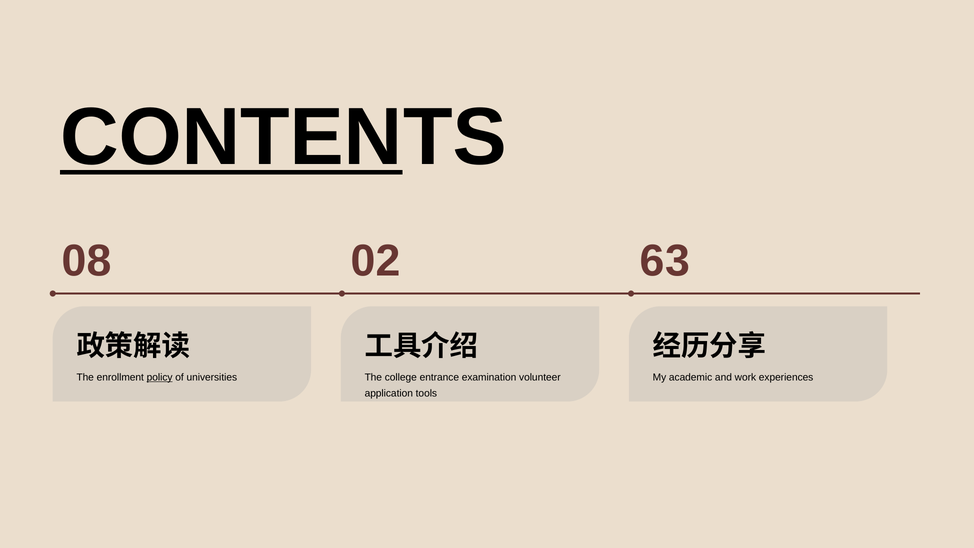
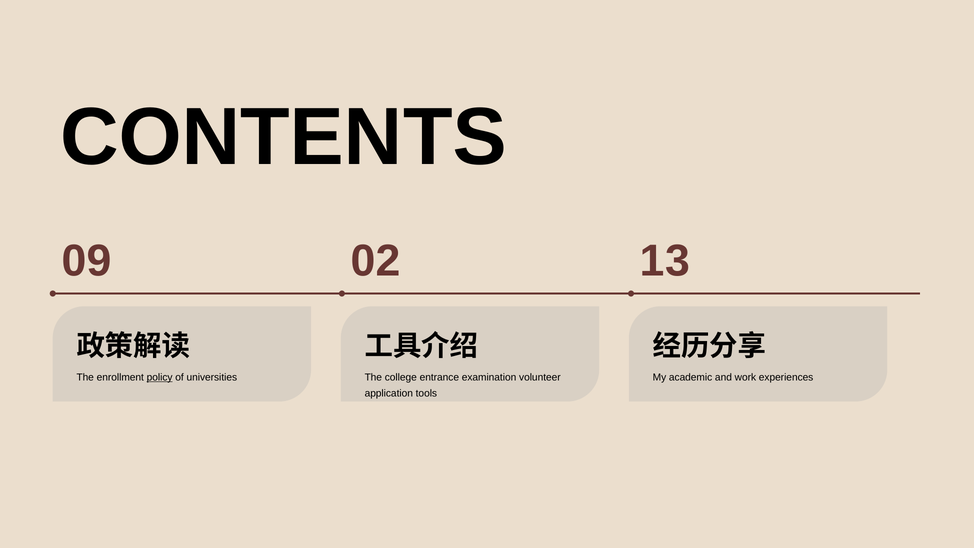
CONTEN underline: present -> none
8: 8 -> 9
6: 6 -> 1
